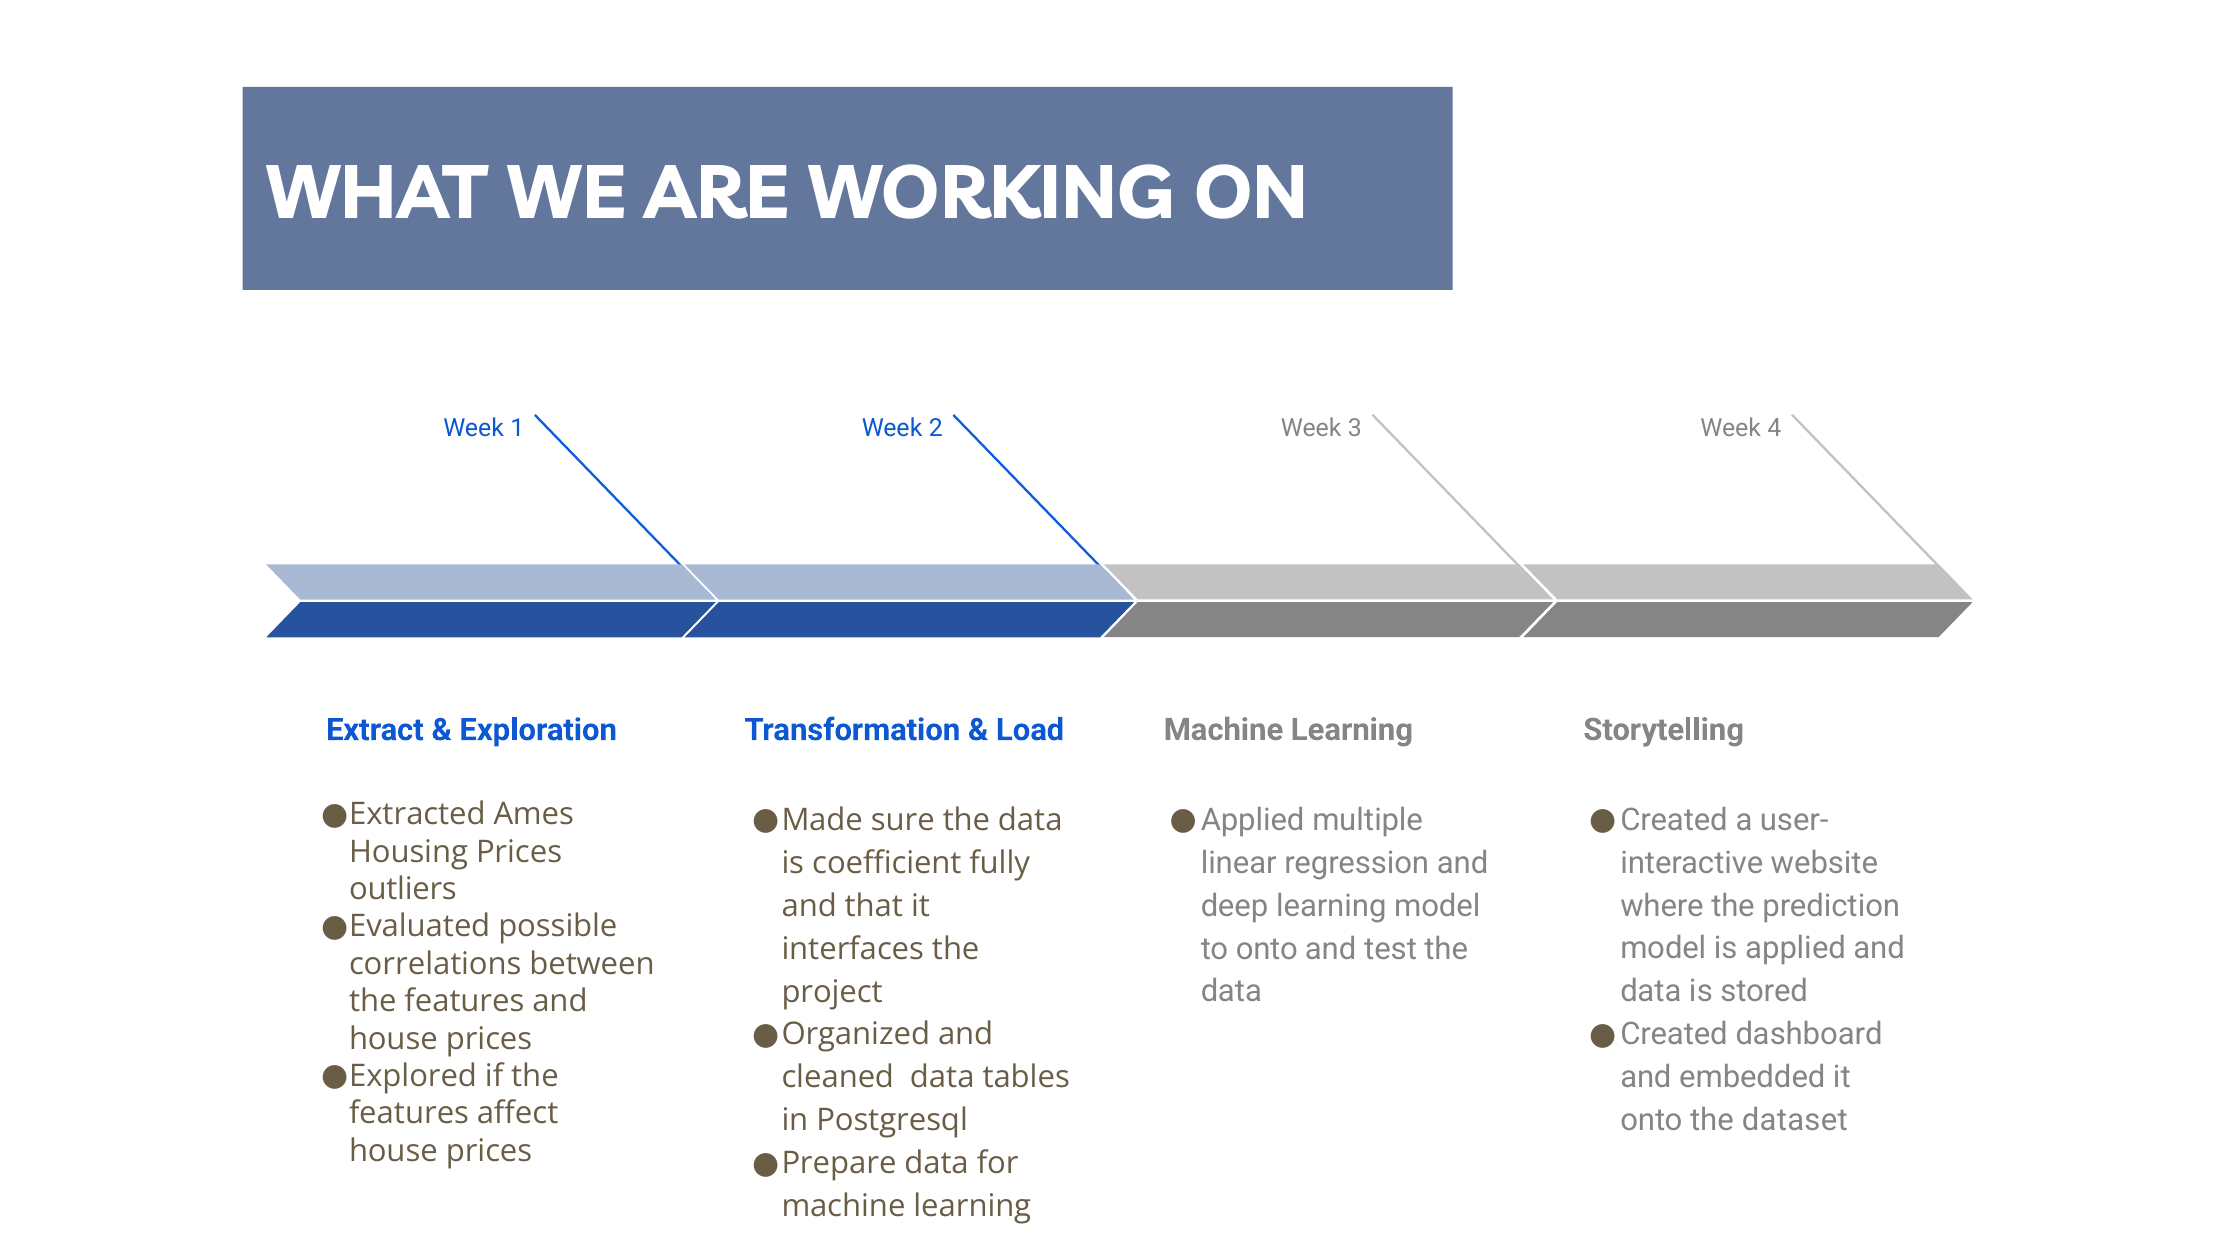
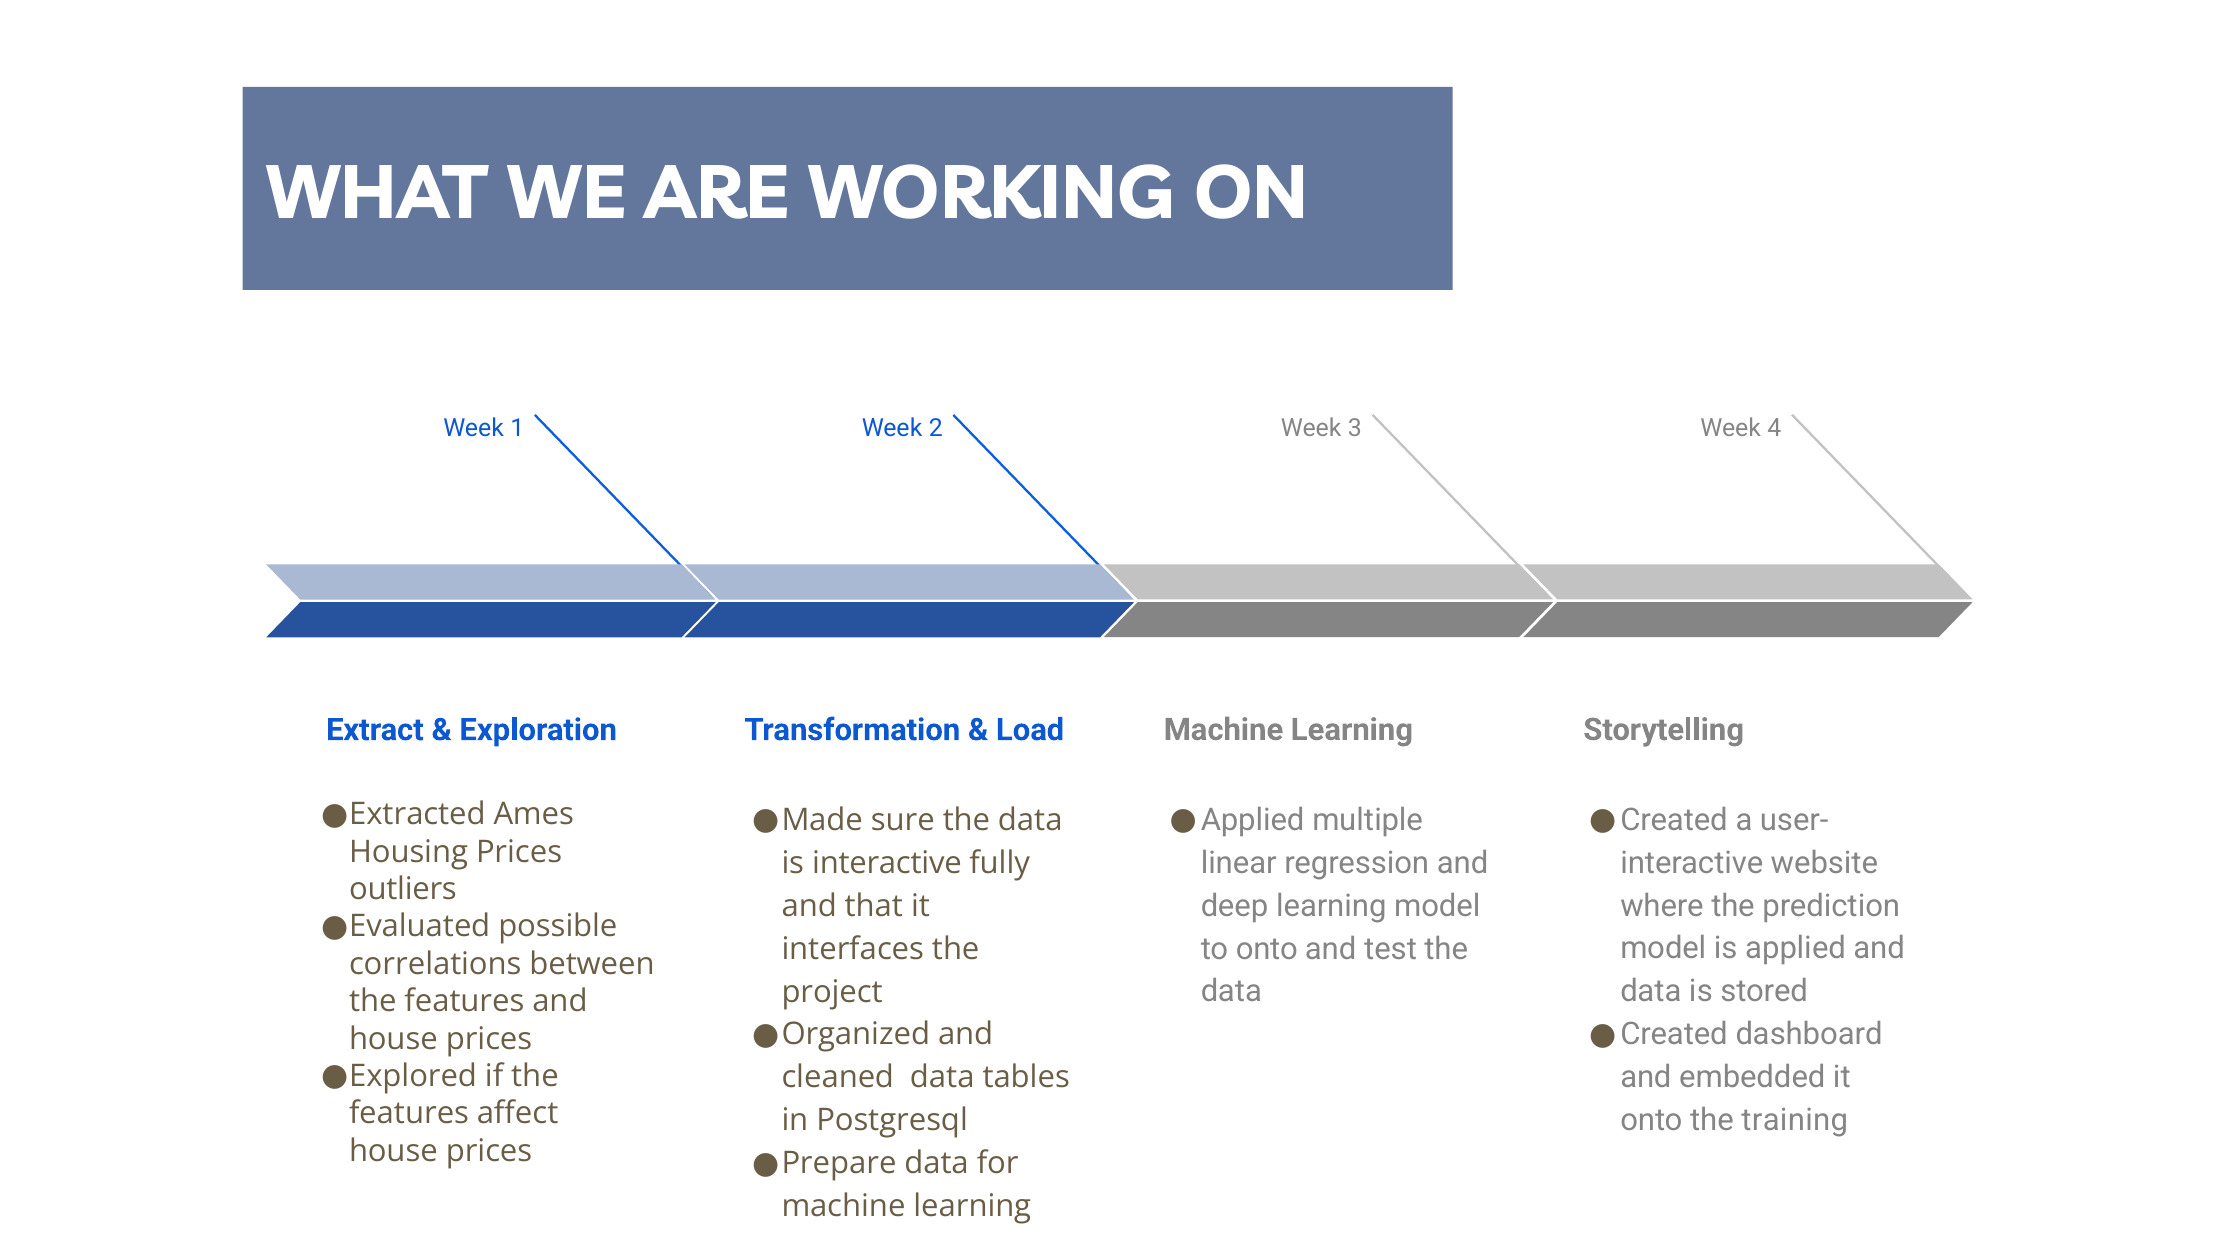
is coefficient: coefficient -> interactive
dataset: dataset -> training
